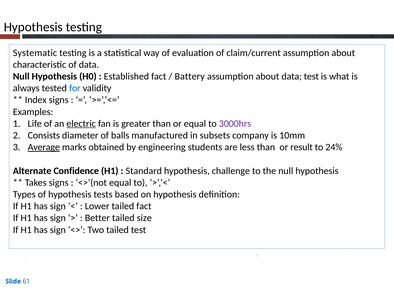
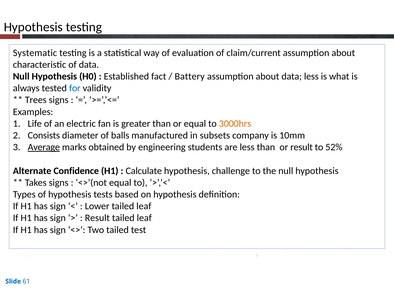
data test: test -> less
Index: Index -> Trees
electric underline: present -> none
3000hrs colour: purple -> orange
24%: 24% -> 52%
Standard: Standard -> Calculate
Lower tailed fact: fact -> leaf
Better at (97, 218): Better -> Result
size at (144, 218): size -> leaf
